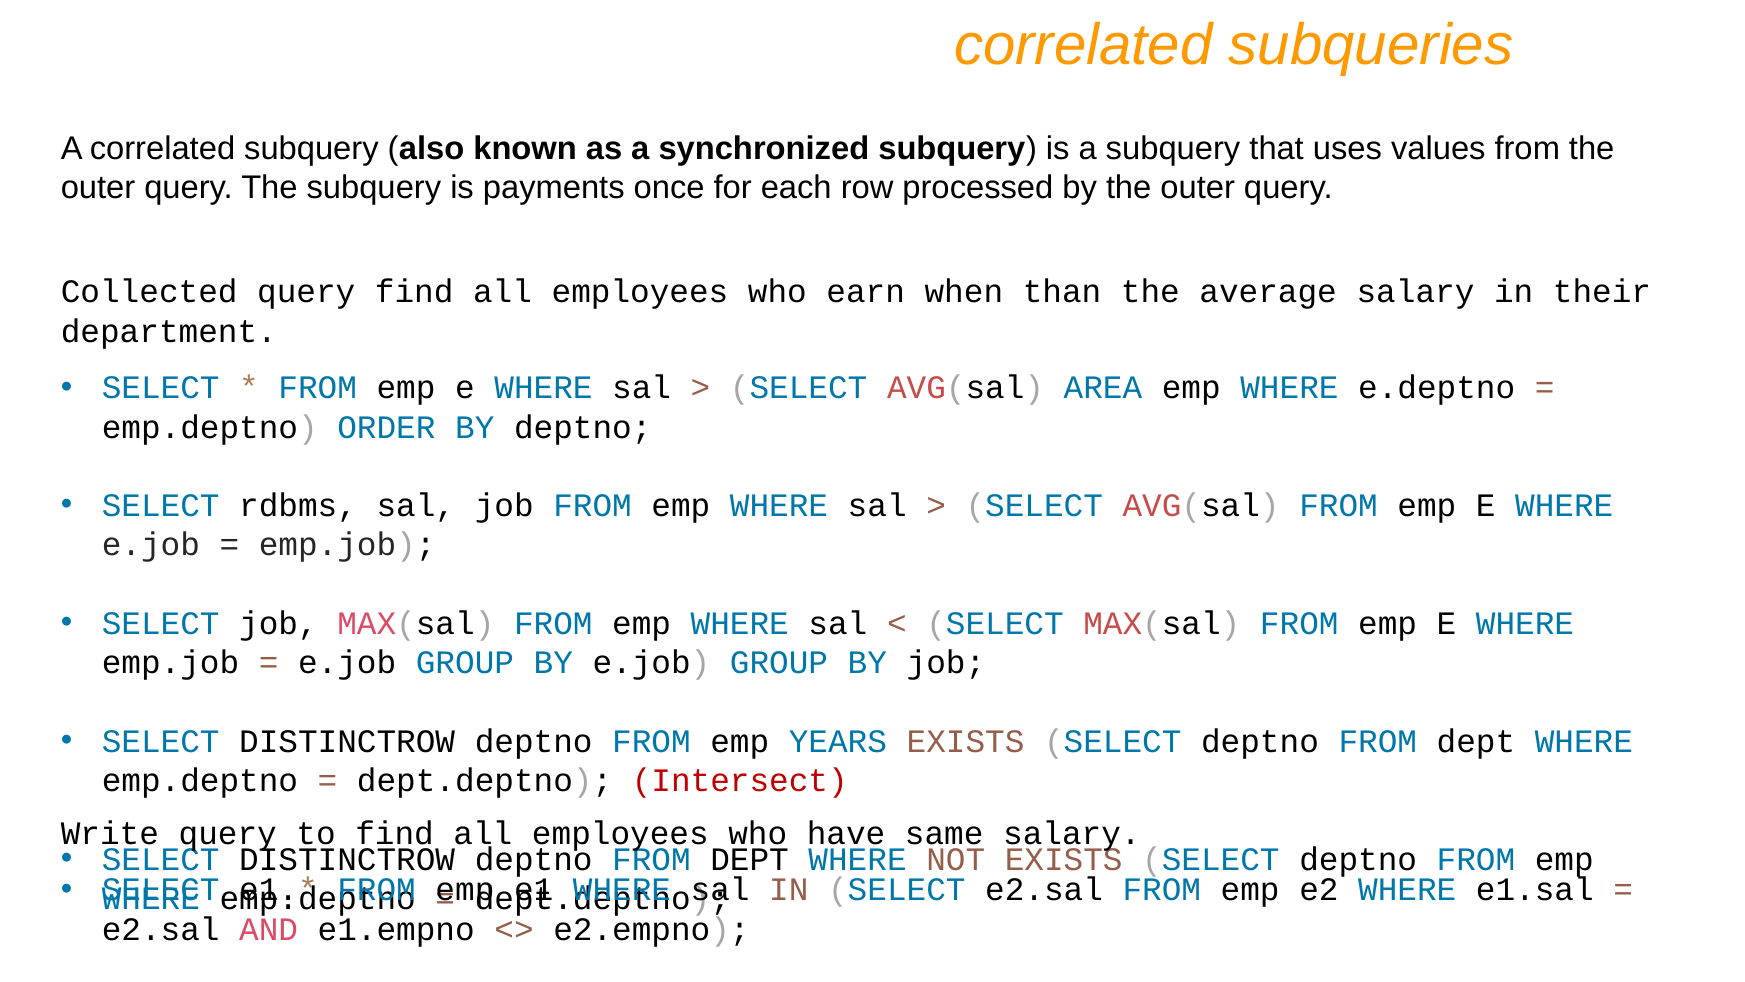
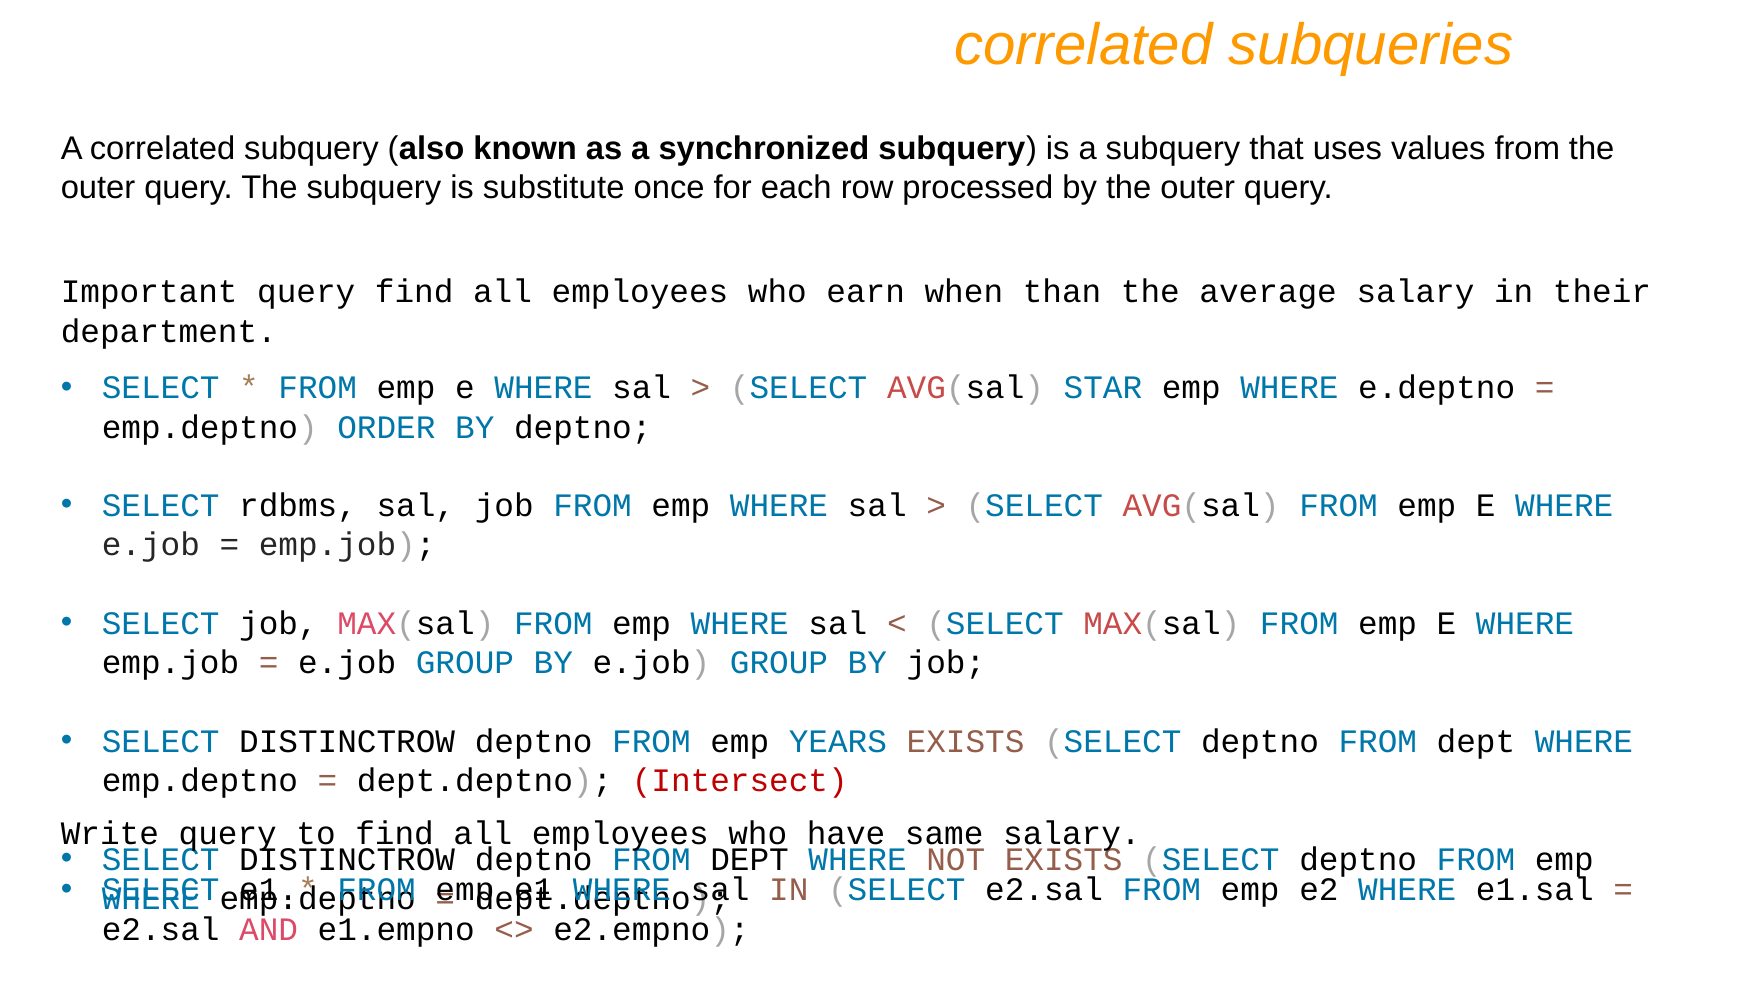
payments: payments -> substitute
Collected: Collected -> Important
AREA: AREA -> STAR
